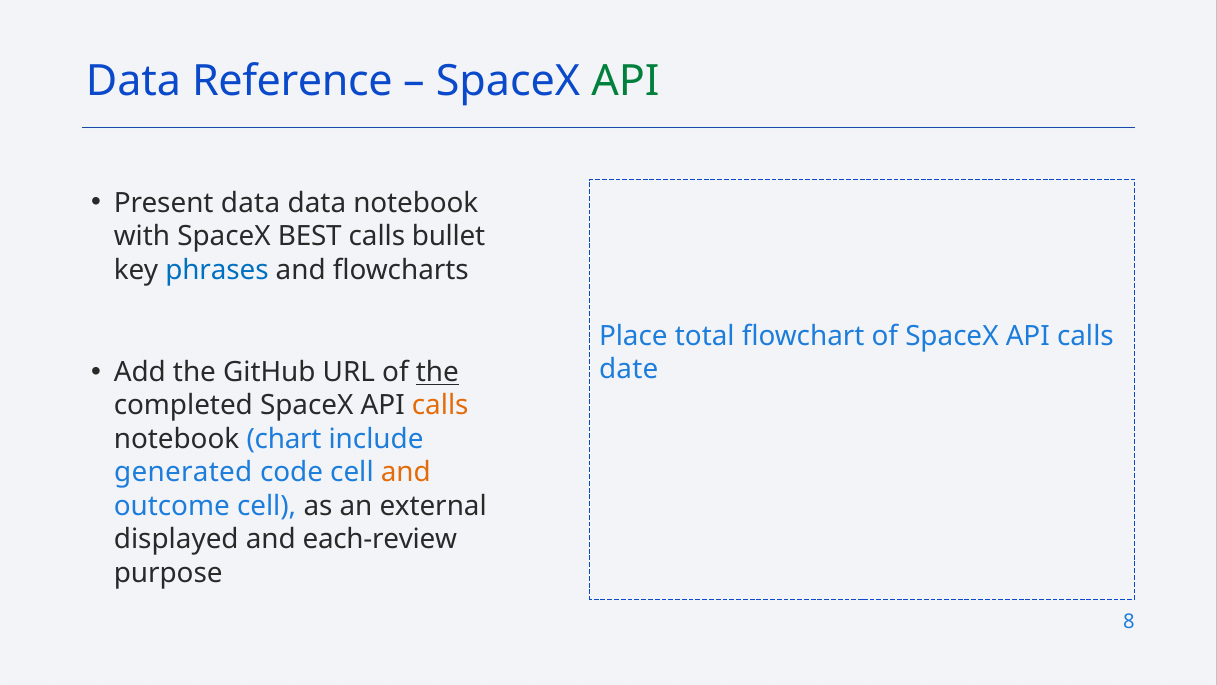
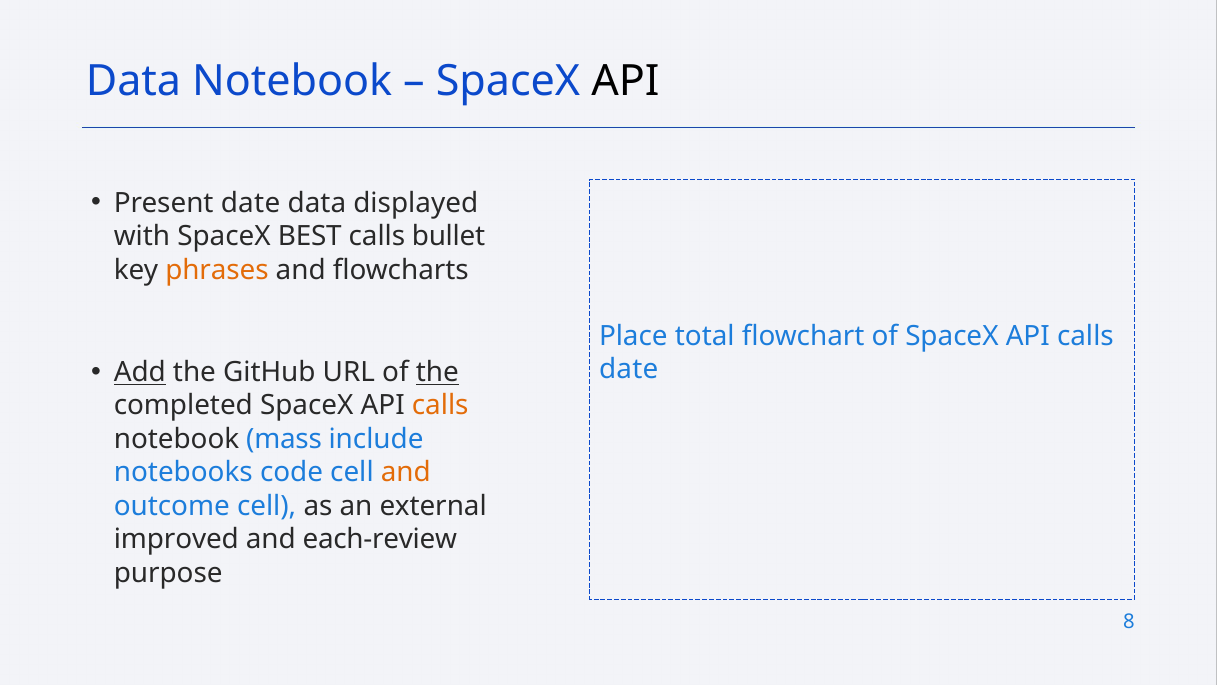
Data Reference: Reference -> Notebook
API at (625, 81) colour: green -> black
Present data: data -> date
data notebook: notebook -> displayed
phrases colour: blue -> orange
Add underline: none -> present
chart: chart -> mass
generated: generated -> notebooks
displayed: displayed -> improved
